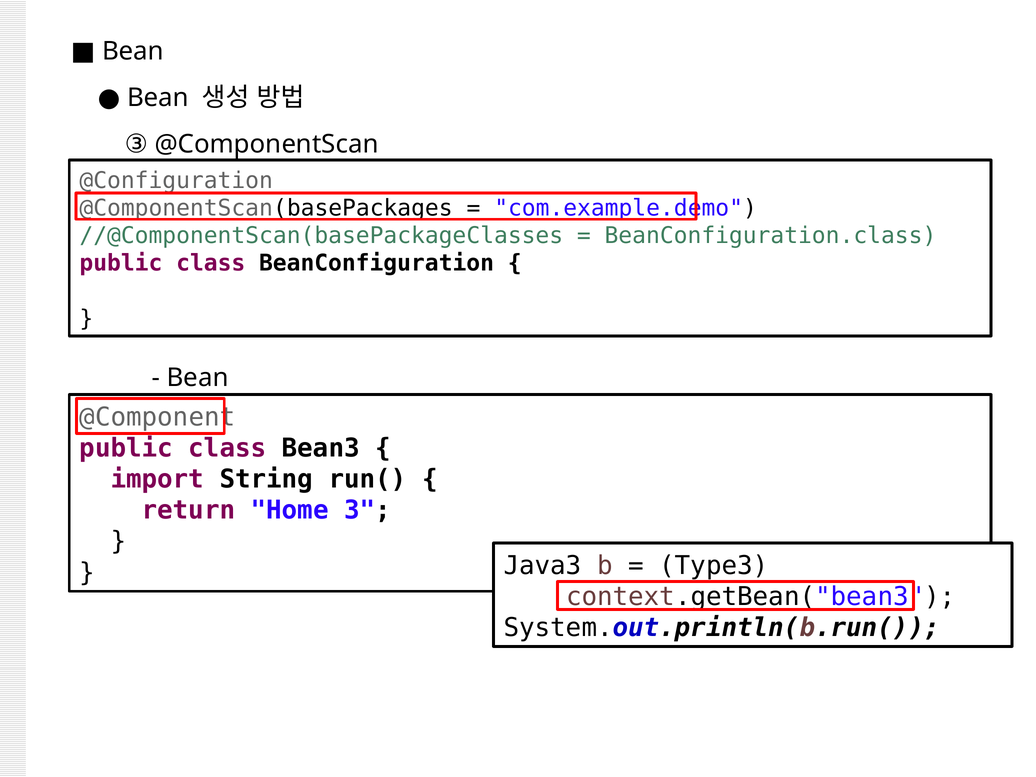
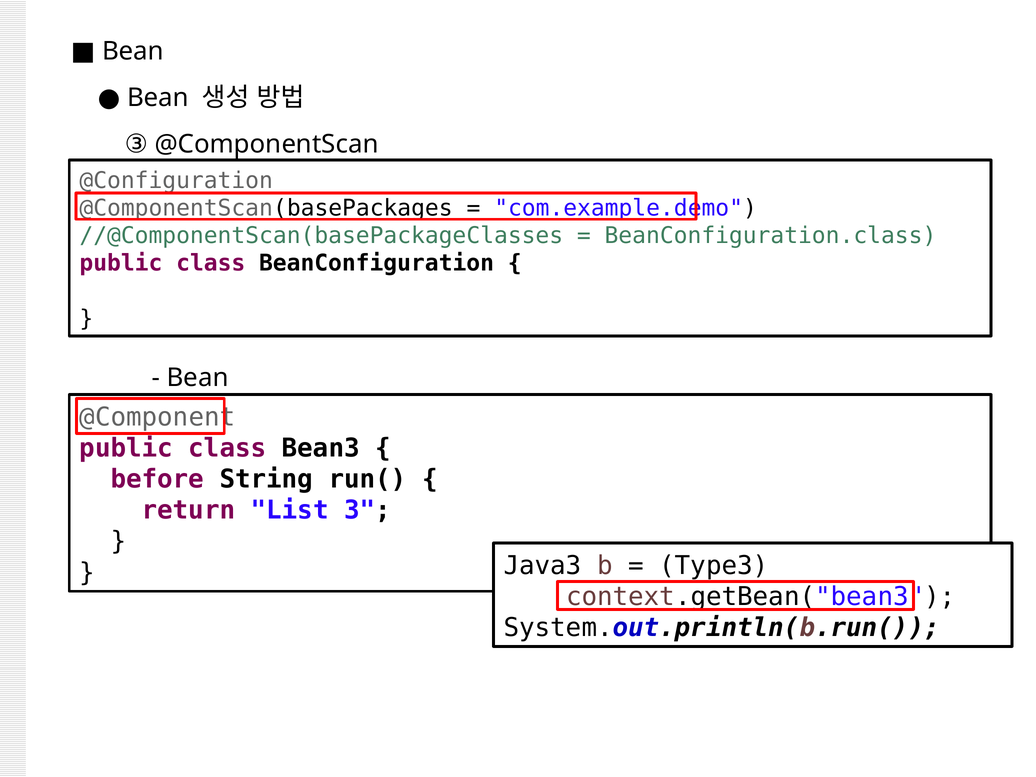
import: import -> before
Home: Home -> List
